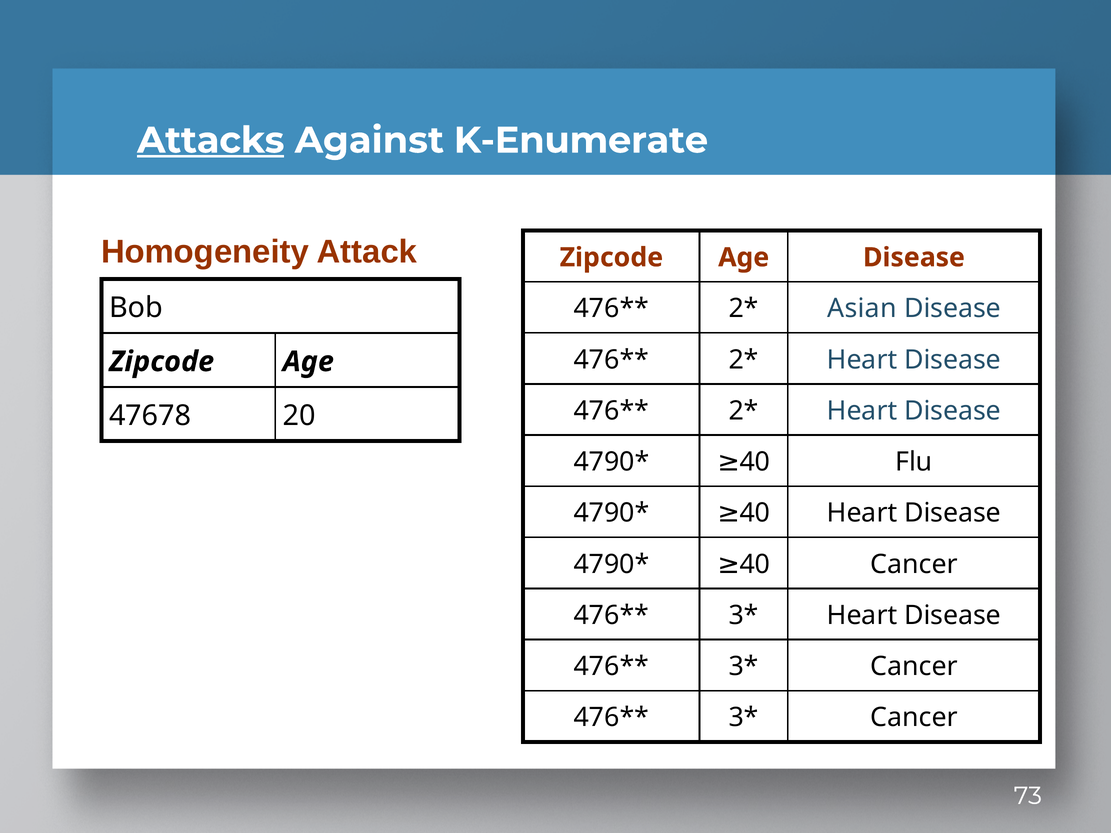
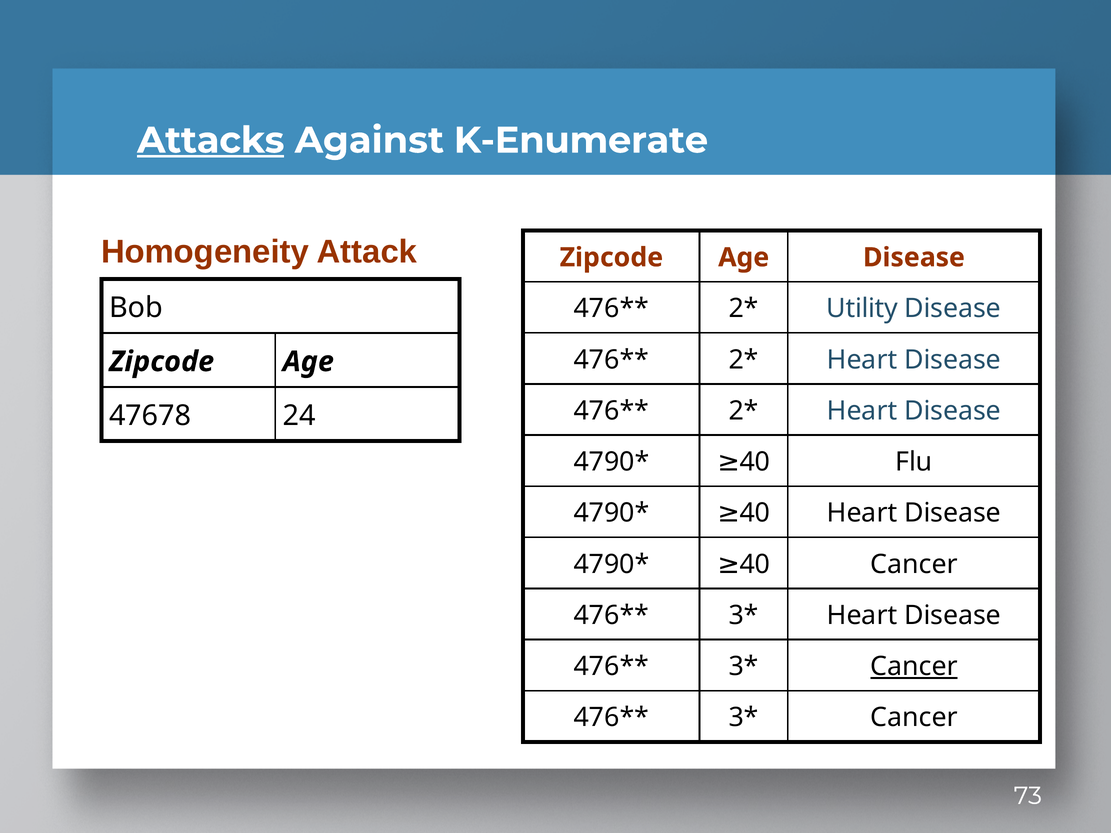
Asian: Asian -> Utility
20: 20 -> 24
Cancer at (914, 667) underline: none -> present
